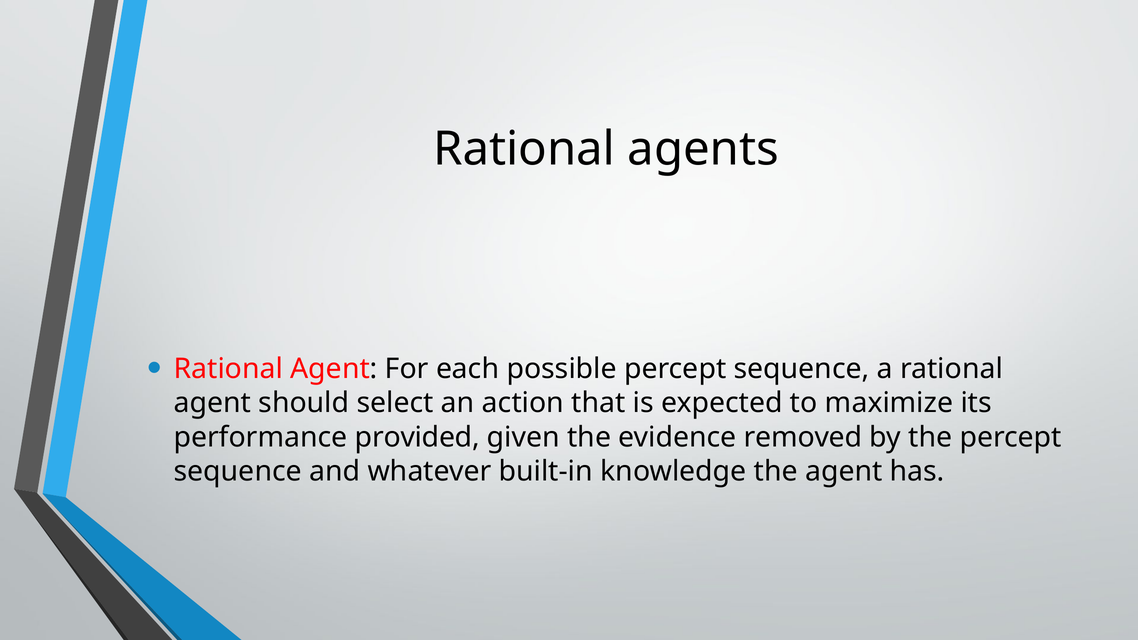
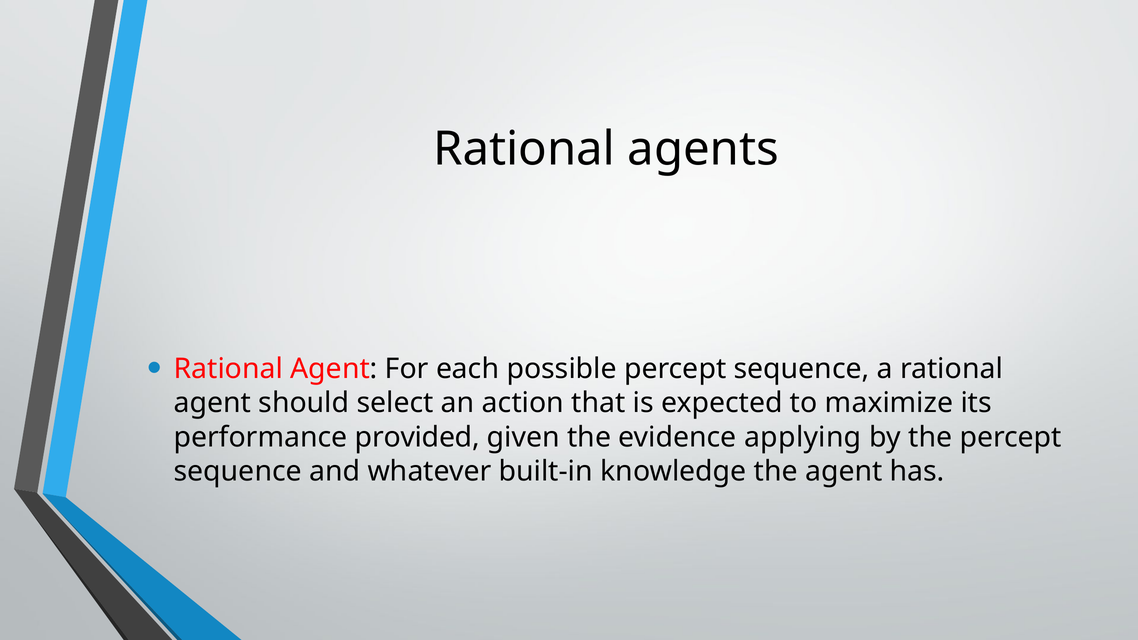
removed: removed -> applying
